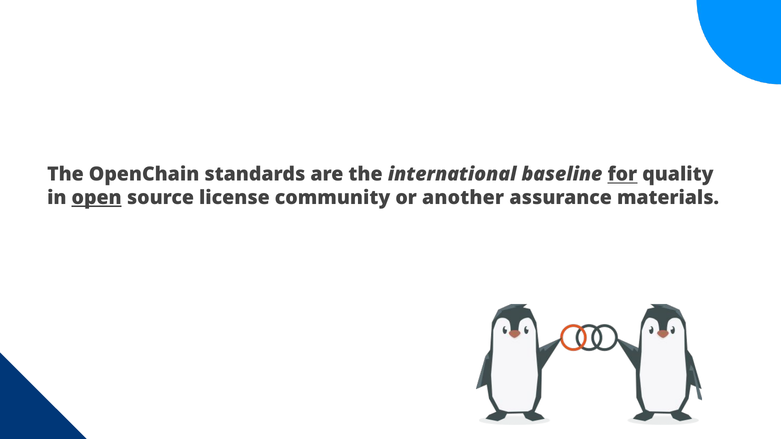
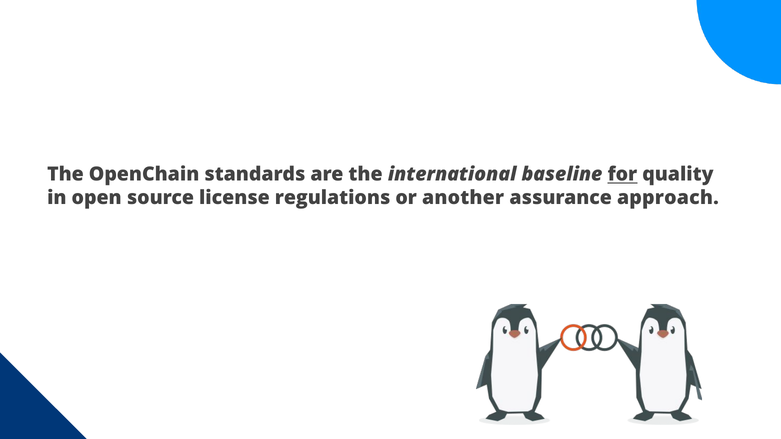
open underline: present -> none
community: community -> regulations
materials: materials -> approach
